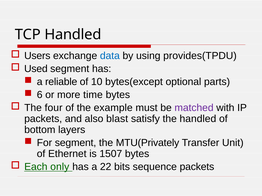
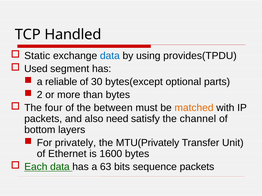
Users: Users -> Static
10: 10 -> 30
6: 6 -> 2
time: time -> than
example: example -> between
matched colour: purple -> orange
blast: blast -> need
the handled: handled -> channel
For segment: segment -> privately
1507: 1507 -> 1600
Each only: only -> data
22: 22 -> 63
